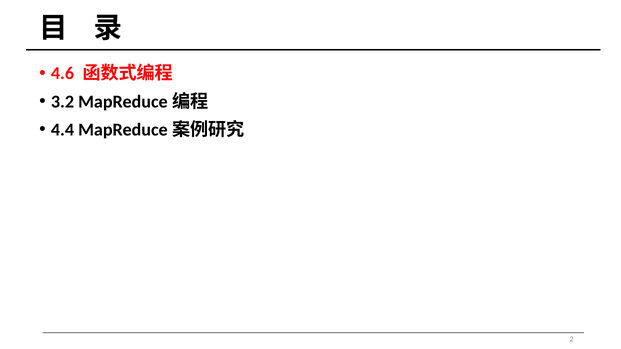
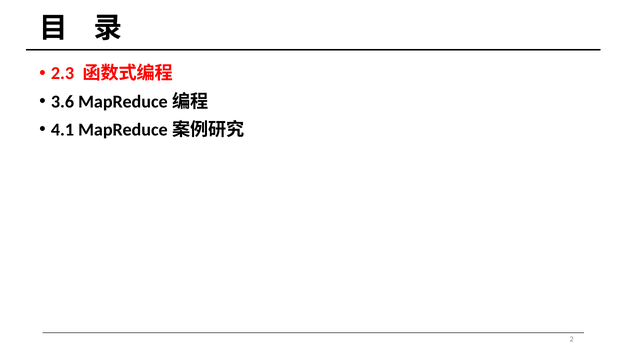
4.6: 4.6 -> 2.3
3.2: 3.2 -> 3.6
4.4: 4.4 -> 4.1
